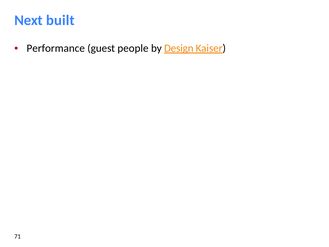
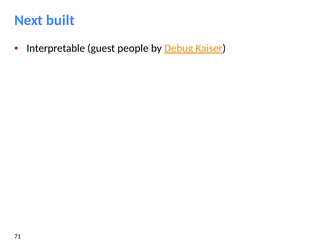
Performance: Performance -> Interpretable
Design: Design -> Debug
